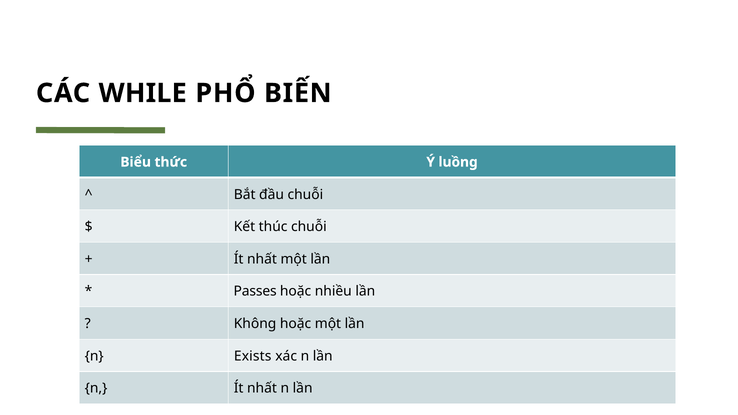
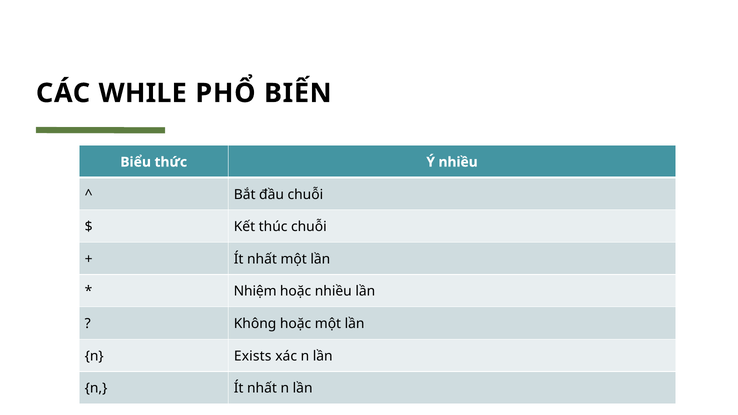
Ý luồng: luồng -> nhiều
Passes: Passes -> Nhiệm
